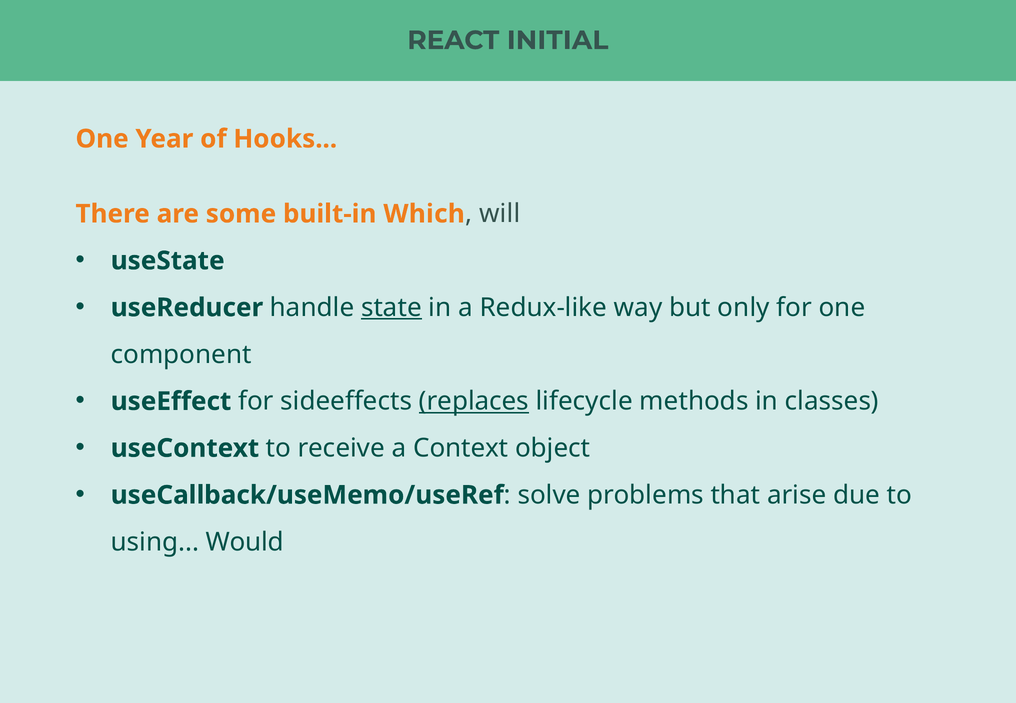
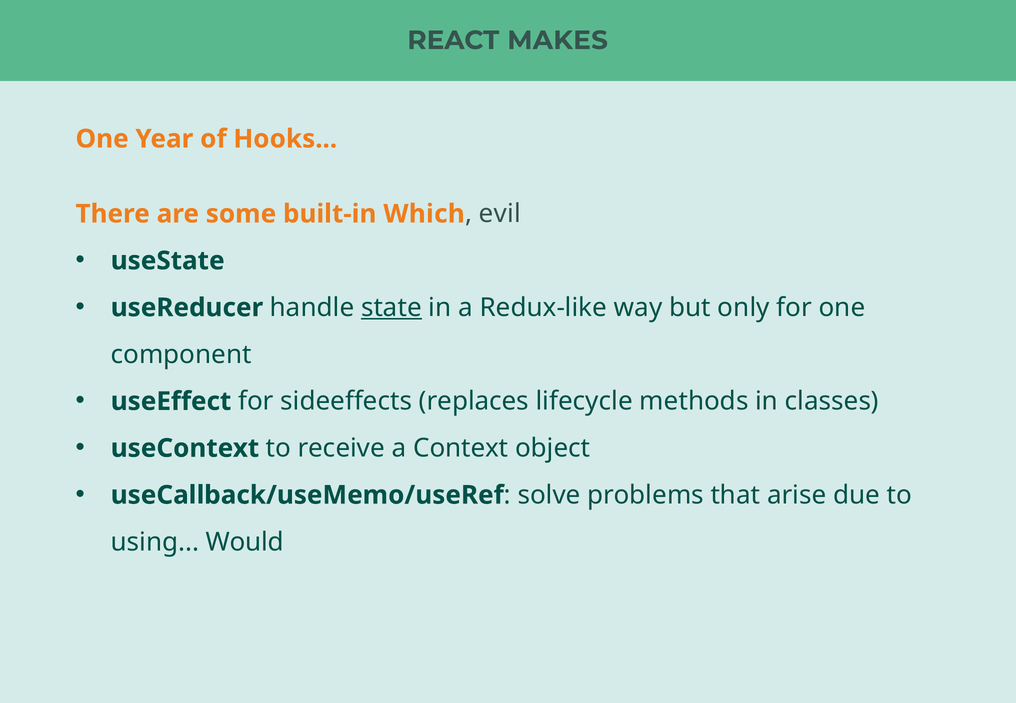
INITIAL: INITIAL -> MAKES
will: will -> evil
replaces underline: present -> none
